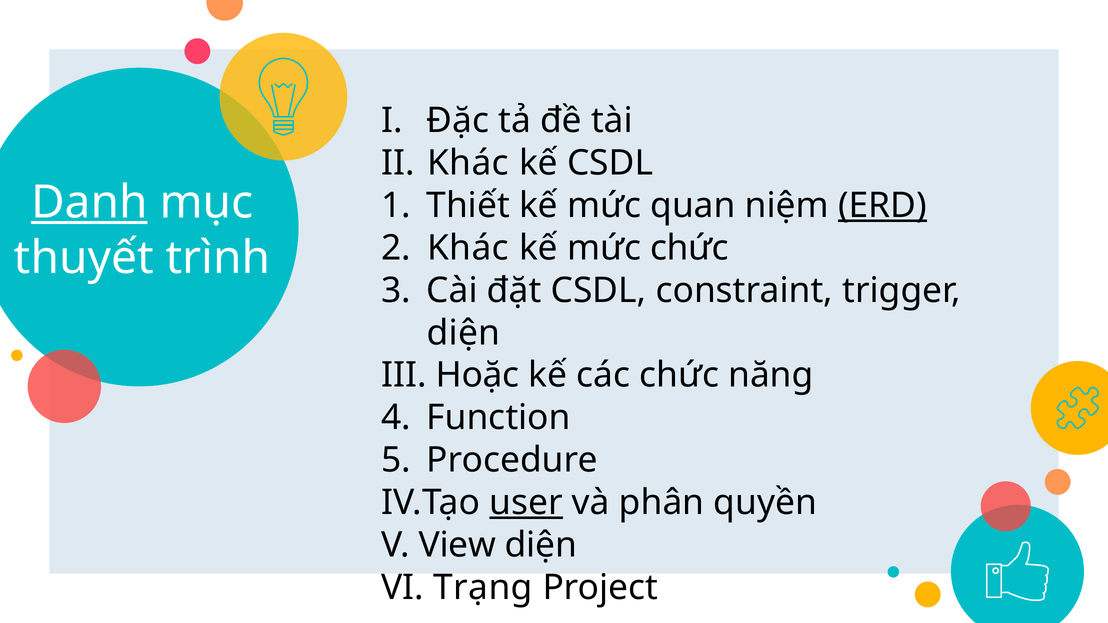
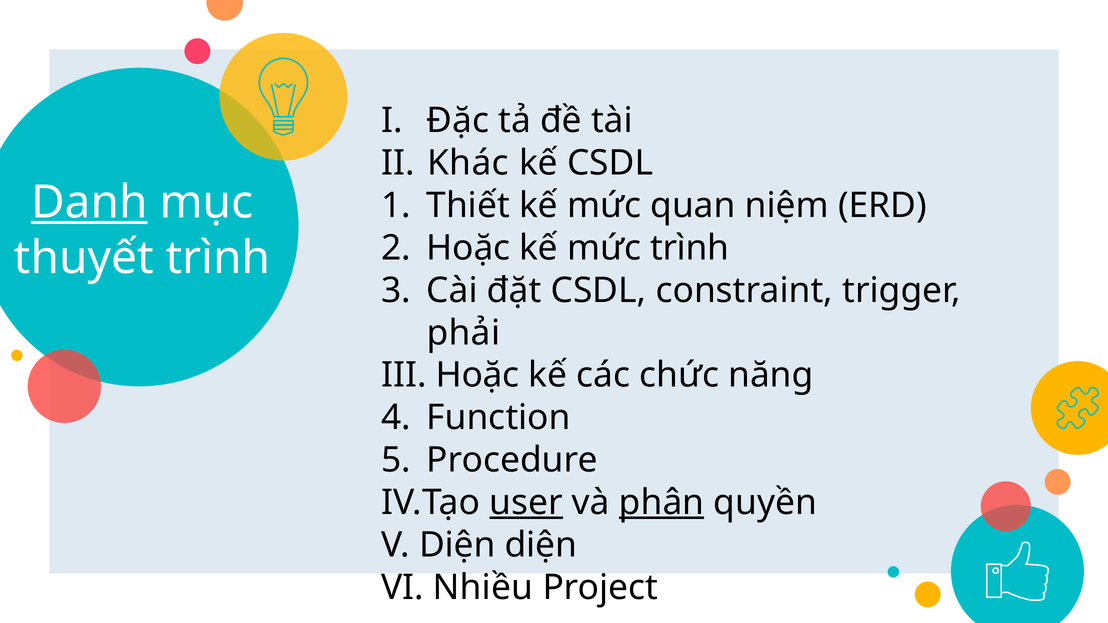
ERD underline: present -> none
Khác at (468, 248): Khác -> Hoặc
mức chức: chức -> trình
diện at (463, 333): diện -> phải
phân underline: none -> present
V View: View -> Diện
Trạng: Trạng -> Nhiều
